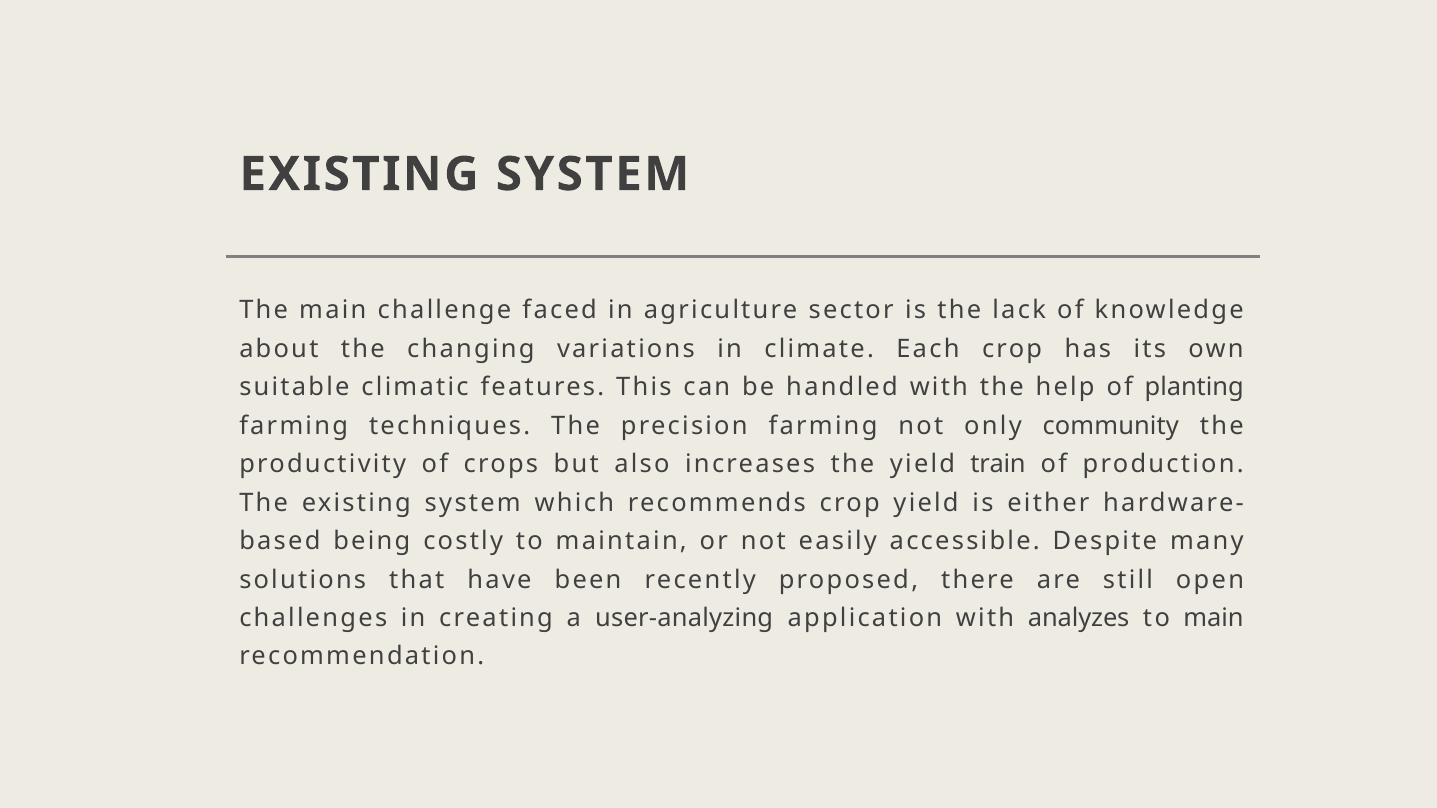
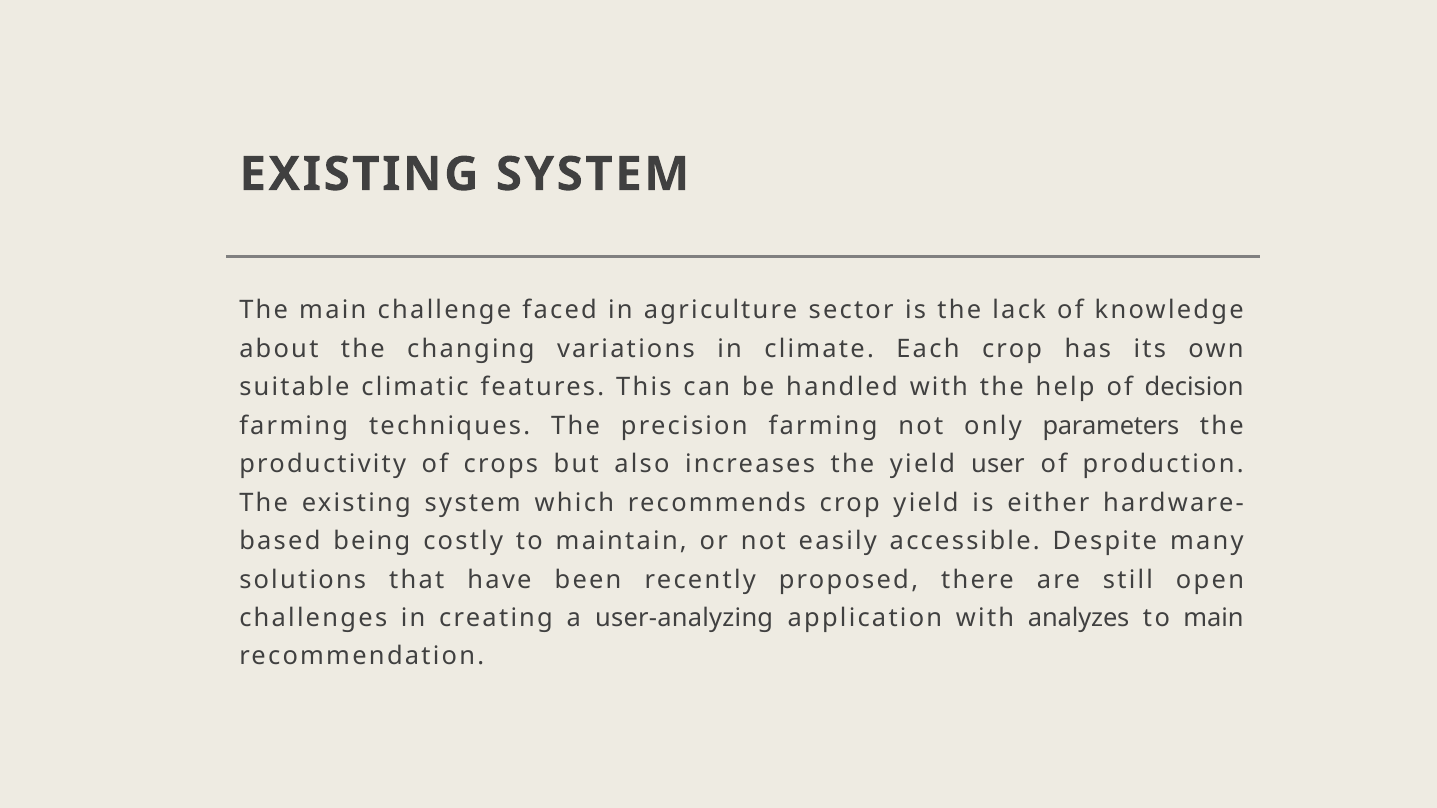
planting: planting -> decision
community: community -> parameters
train: train -> user
